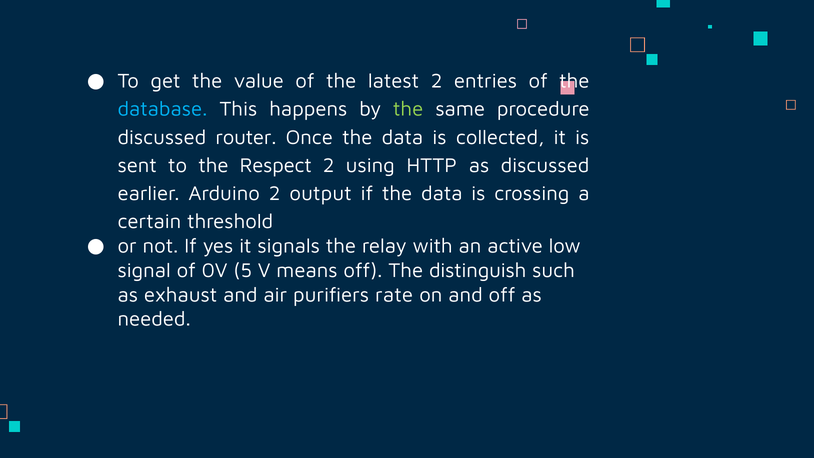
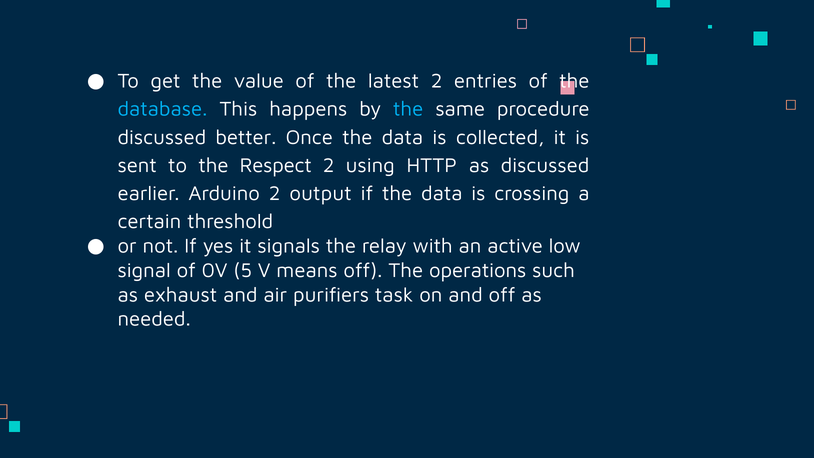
the at (408, 109) colour: light green -> light blue
router: router -> better
distinguish: distinguish -> operations
rate: rate -> task
